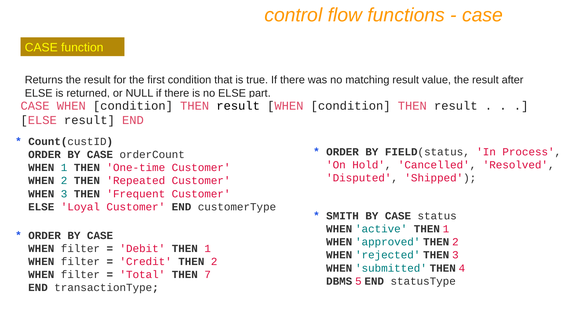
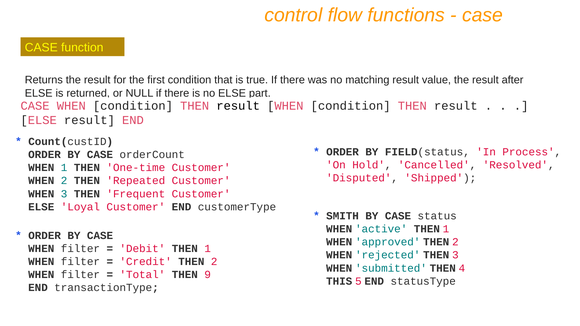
7: 7 -> 9
DBMS: DBMS -> THIS
